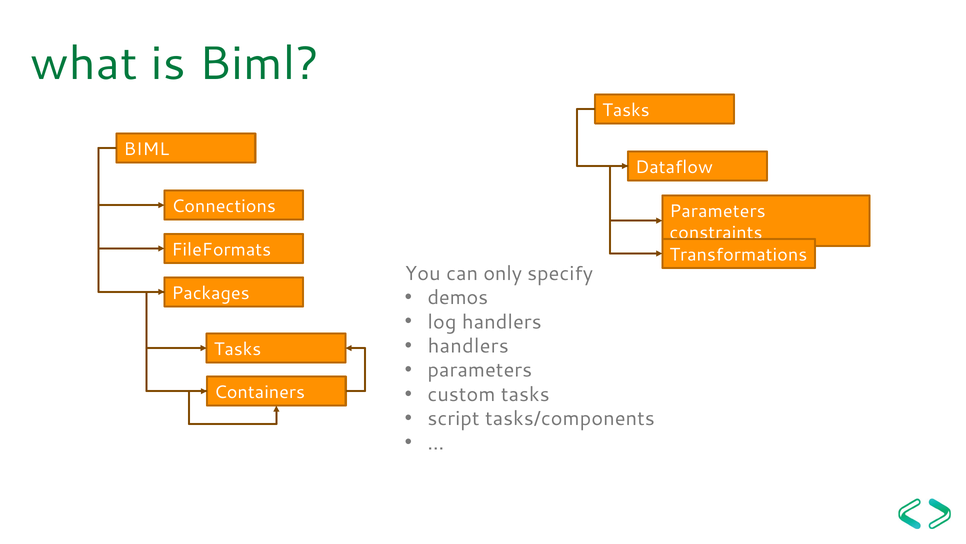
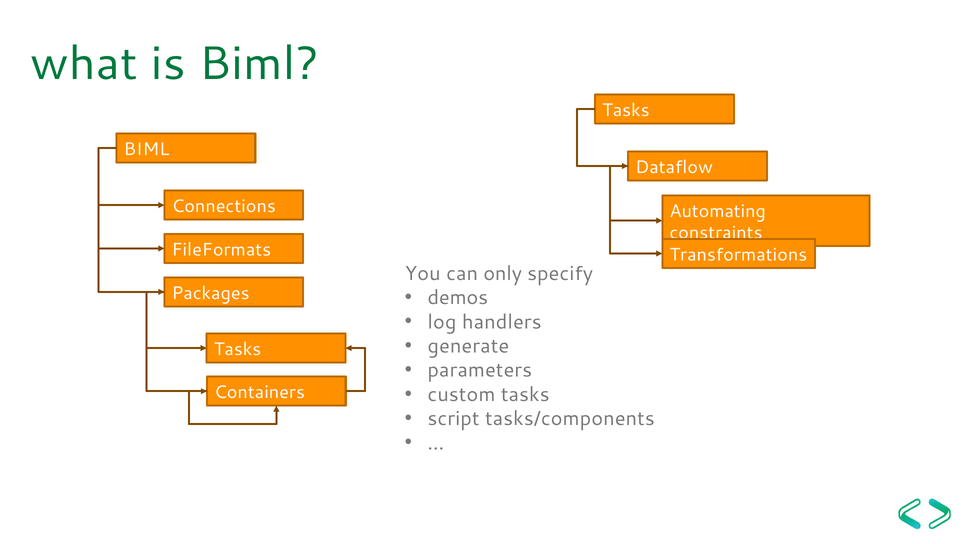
Parameters at (718, 211): Parameters -> Automating
handlers at (468, 346): handlers -> generate
